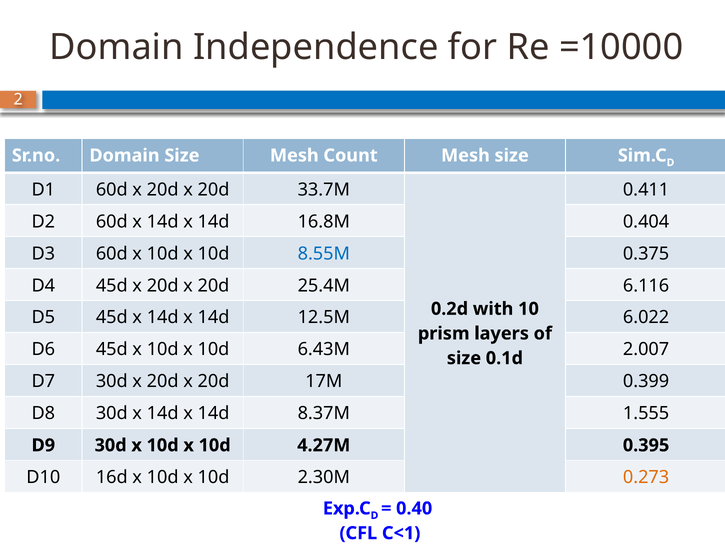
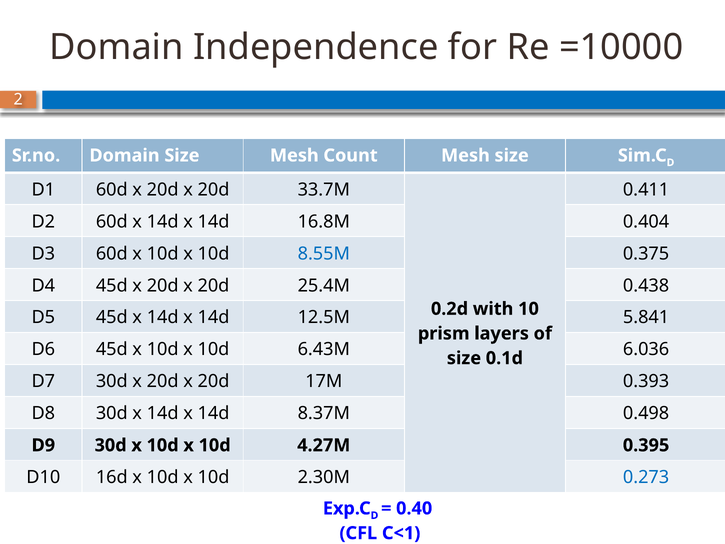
6.116: 6.116 -> 0.438
6.022: 6.022 -> 5.841
2.007: 2.007 -> 6.036
0.399: 0.399 -> 0.393
1.555: 1.555 -> 0.498
0.273 colour: orange -> blue
